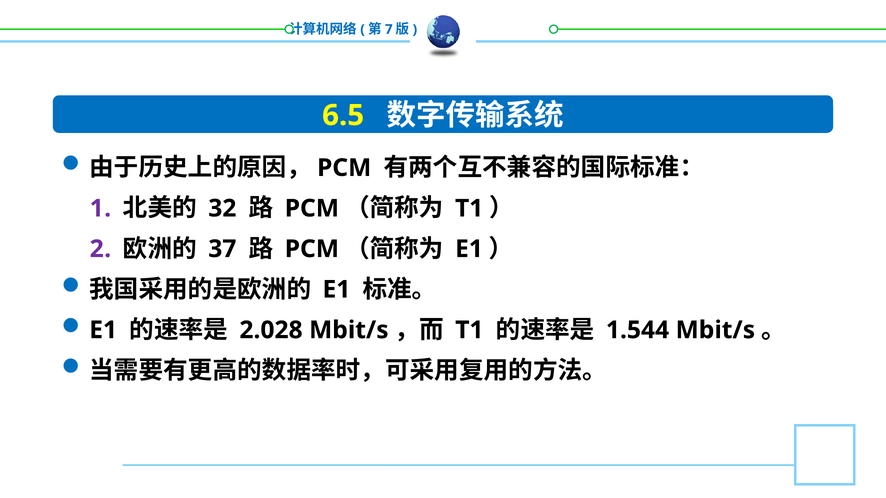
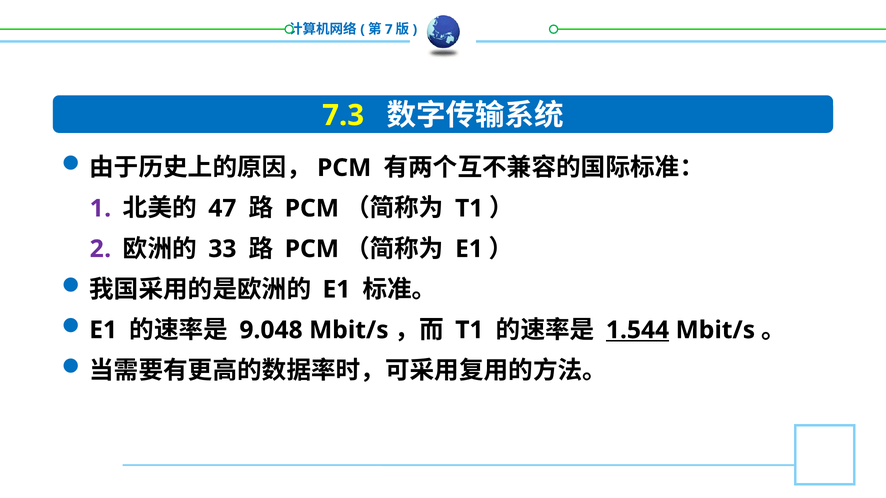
6.5: 6.5 -> 7.3
32: 32 -> 47
37: 37 -> 33
2.028: 2.028 -> 9.048
1.544 underline: none -> present
